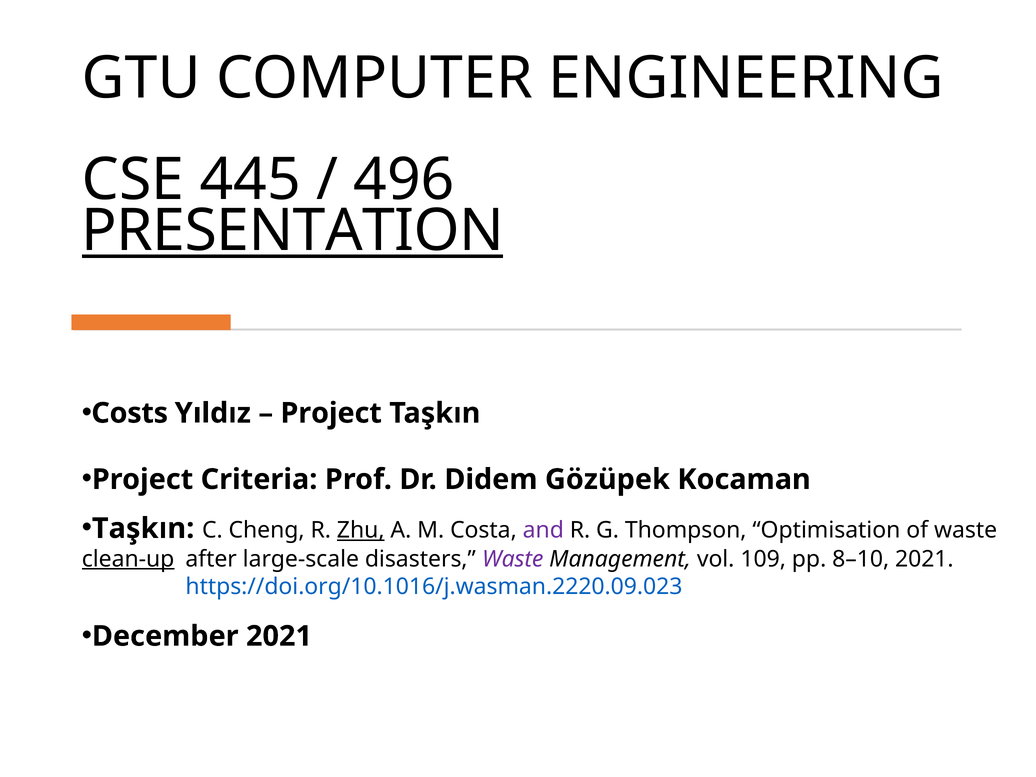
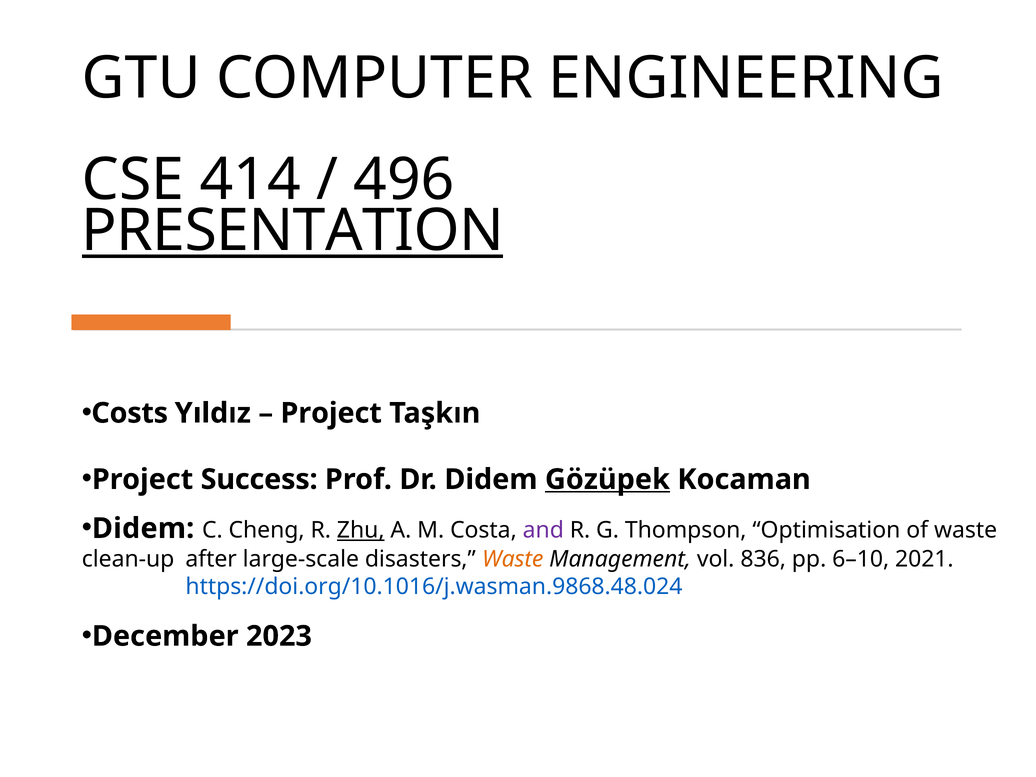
445: 445 -> 414
Criteria: Criteria -> Success
Gözüpek underline: none -> present
Taşkın at (143, 528): Taşkın -> Didem
clean-up underline: present -> none
Waste at (513, 559) colour: purple -> orange
109: 109 -> 836
8–10: 8–10 -> 6–10
https://doi.org/10.1016/j.wasman.2220.09.023: https://doi.org/10.1016/j.wasman.2220.09.023 -> https://doi.org/10.1016/j.wasman.9868.48.024
December 2021: 2021 -> 2023
